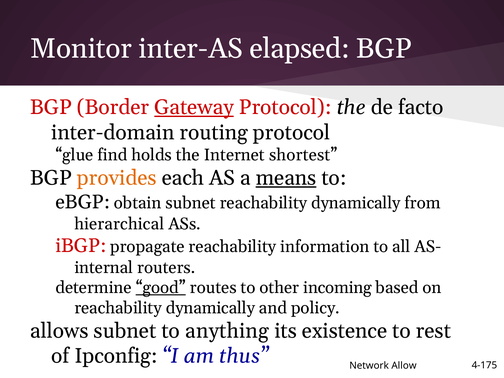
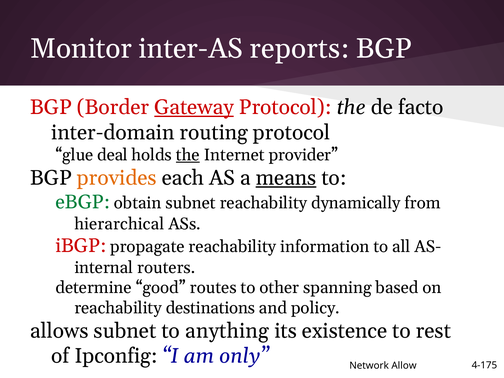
elapsed: elapsed -> reports
find: find -> deal
the at (188, 155) underline: none -> present
shortest: shortest -> provider
eBGP colour: black -> green
good underline: present -> none
incoming: incoming -> spanning
dynamically at (210, 308): dynamically -> destinations
thus: thus -> only
